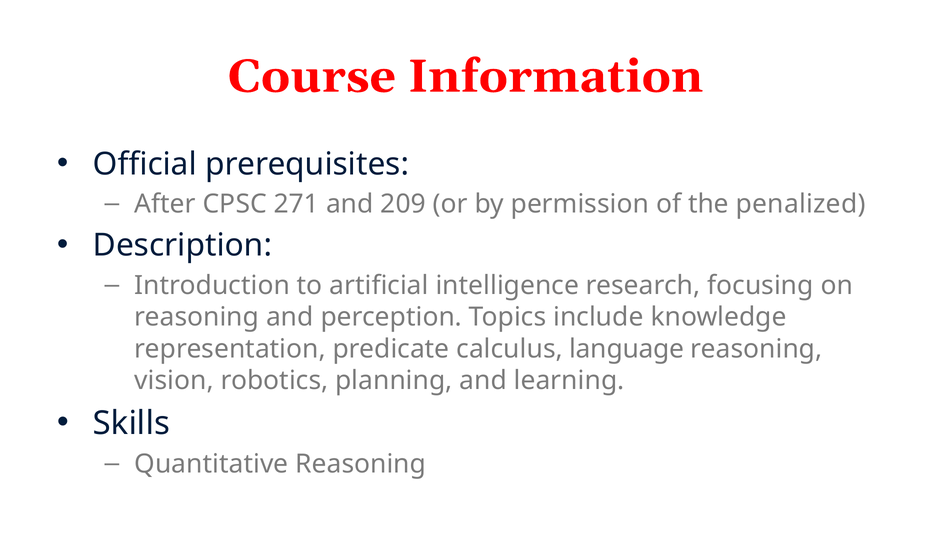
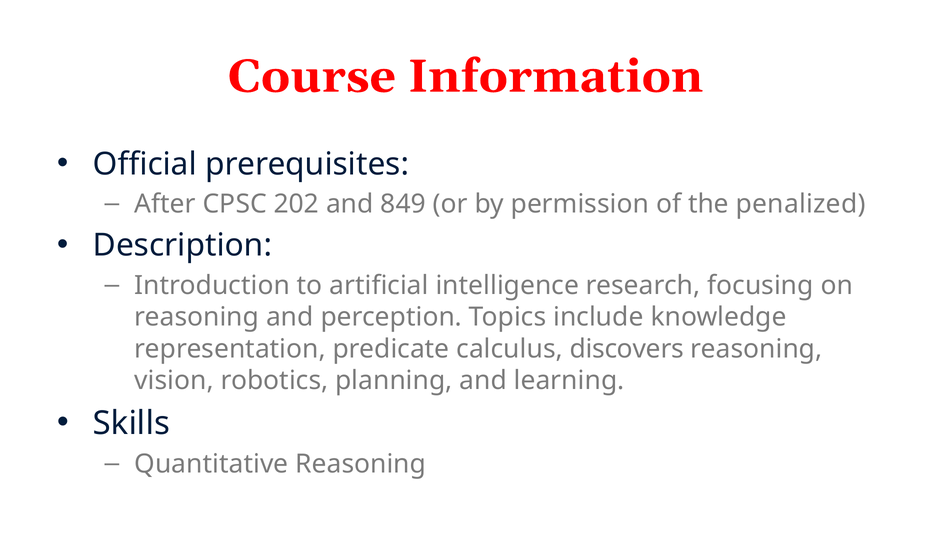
271: 271 -> 202
209: 209 -> 849
language: language -> discovers
